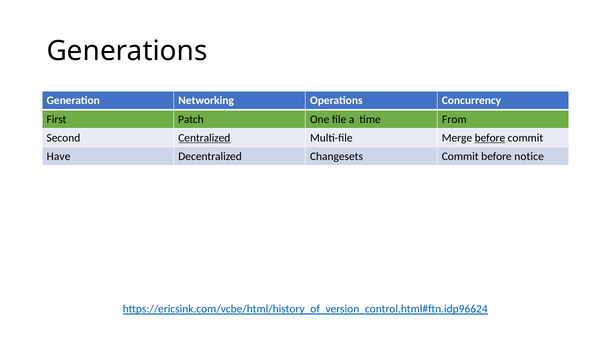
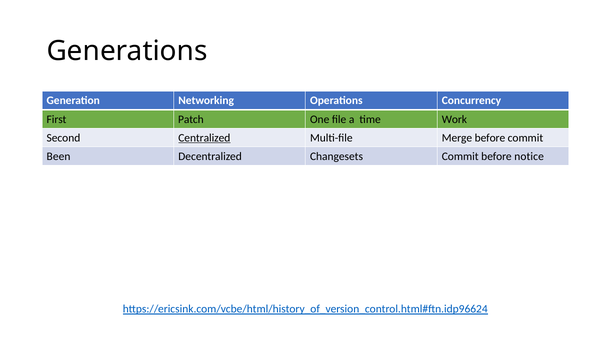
From: From -> Work
before at (490, 138) underline: present -> none
Have: Have -> Been
